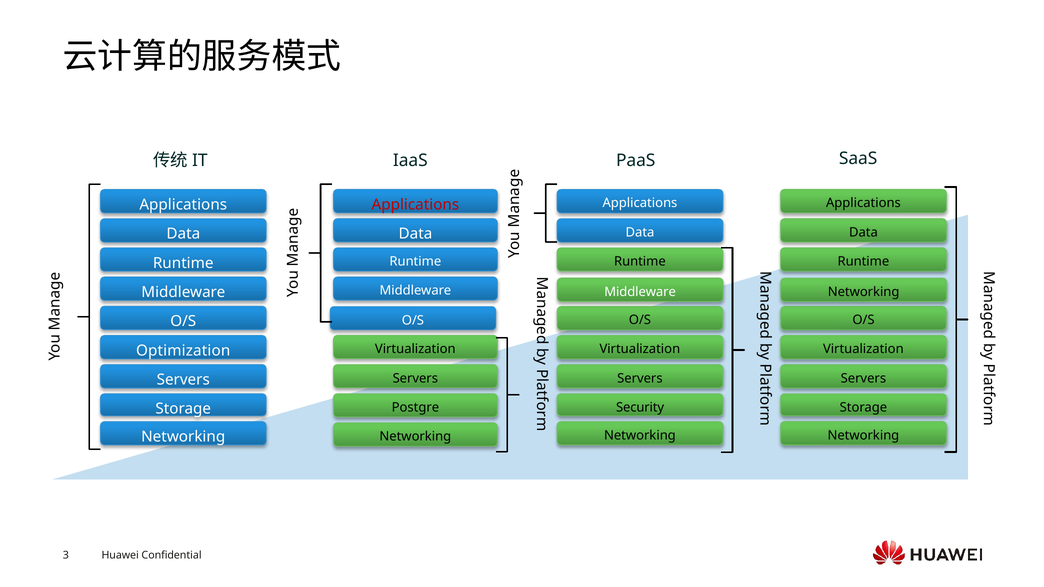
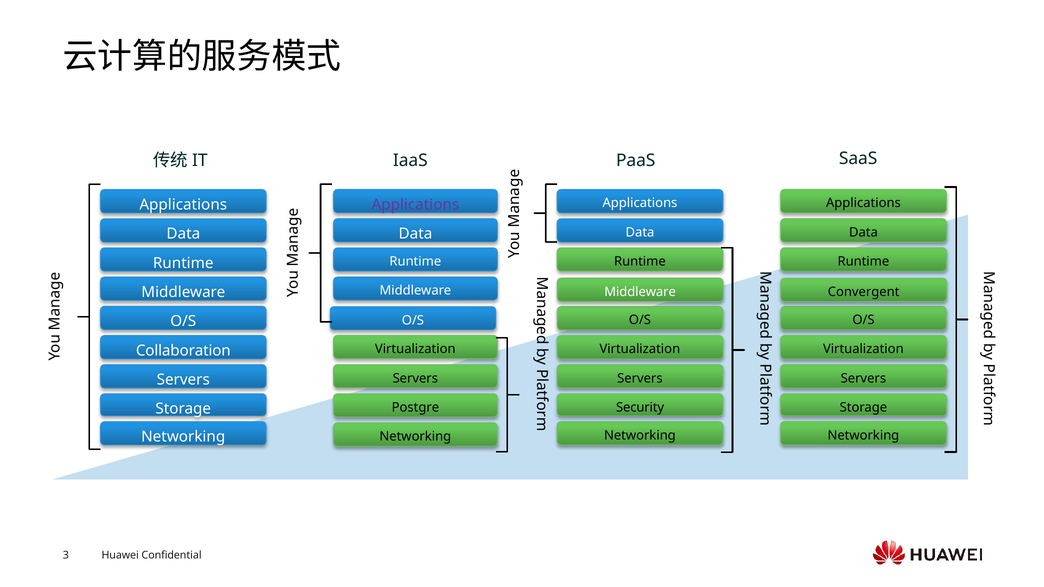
Applications at (415, 205) colour: red -> purple
Networking at (864, 292): Networking -> Convergent
Optimization: Optimization -> Collaboration
